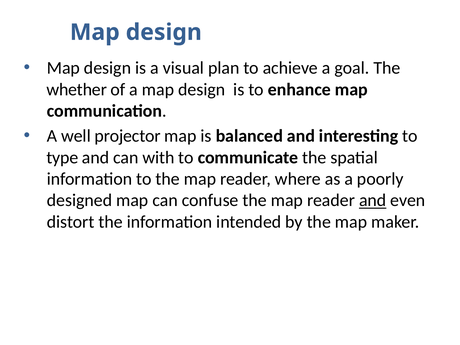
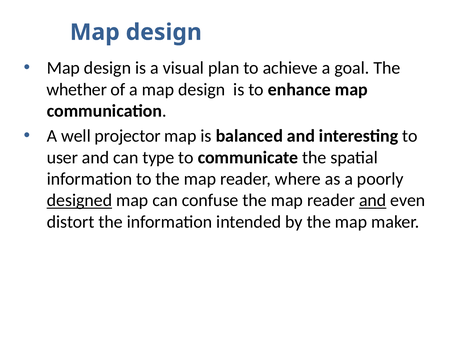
type: type -> user
with: with -> type
designed underline: none -> present
